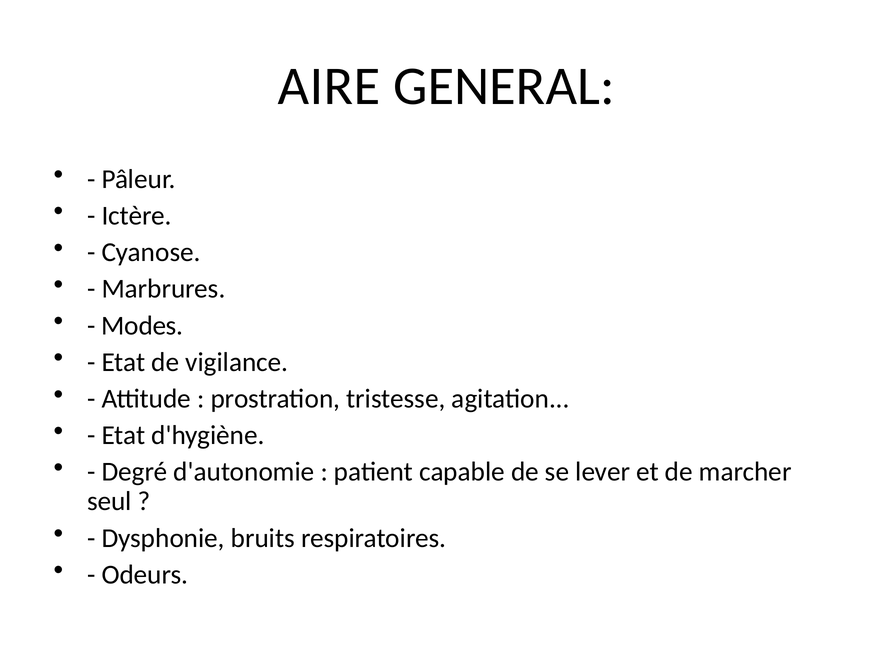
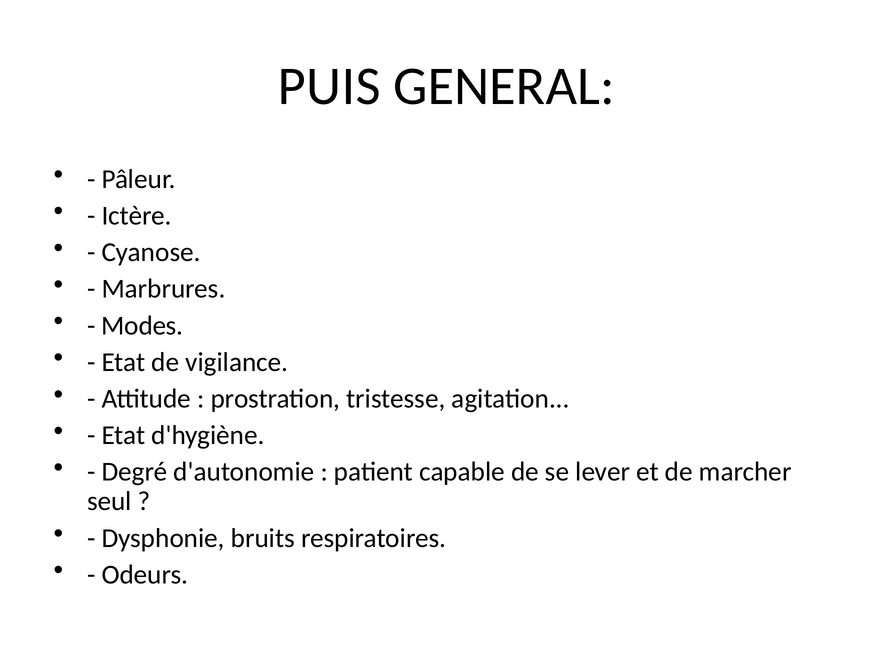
AIRE: AIRE -> PUIS
